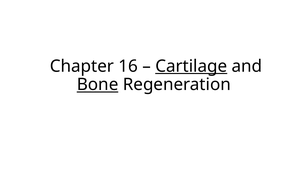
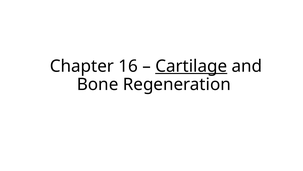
Bone underline: present -> none
